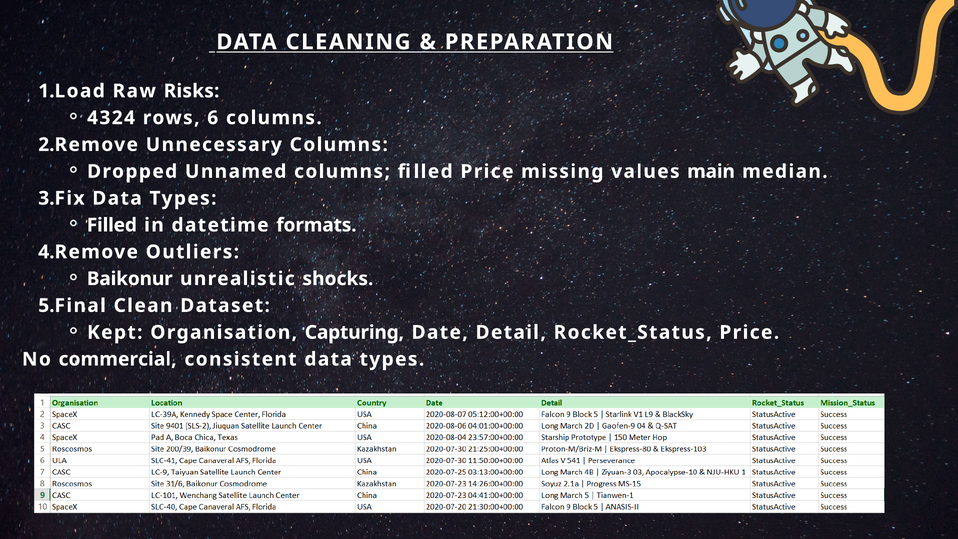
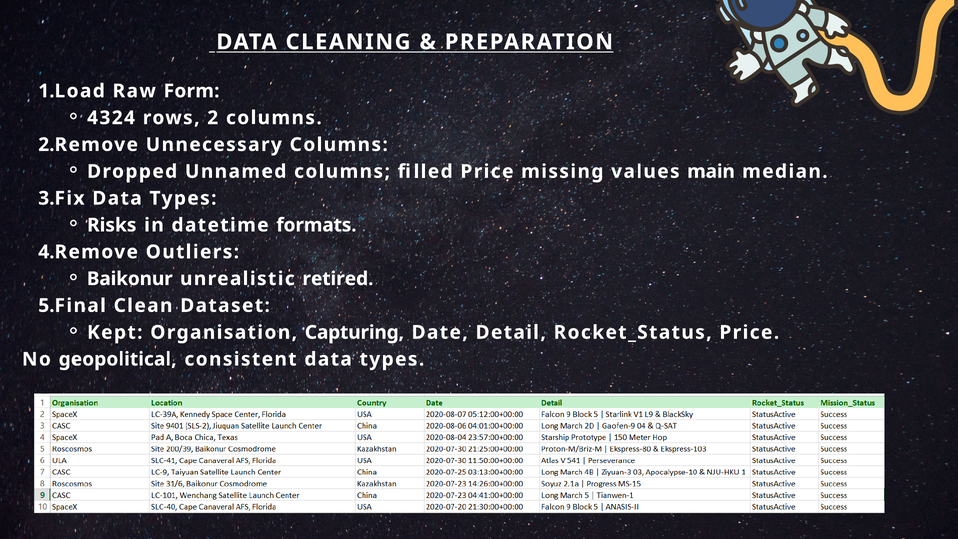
Risks: Risks -> Form
6: 6 -> 2
Filled at (112, 225): Filled -> Risks
shocks: shocks -> retired
commercial: commercial -> geopolitical
